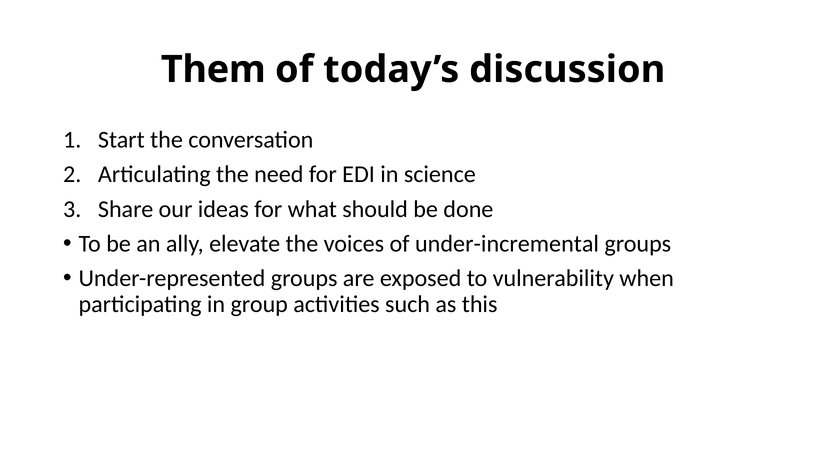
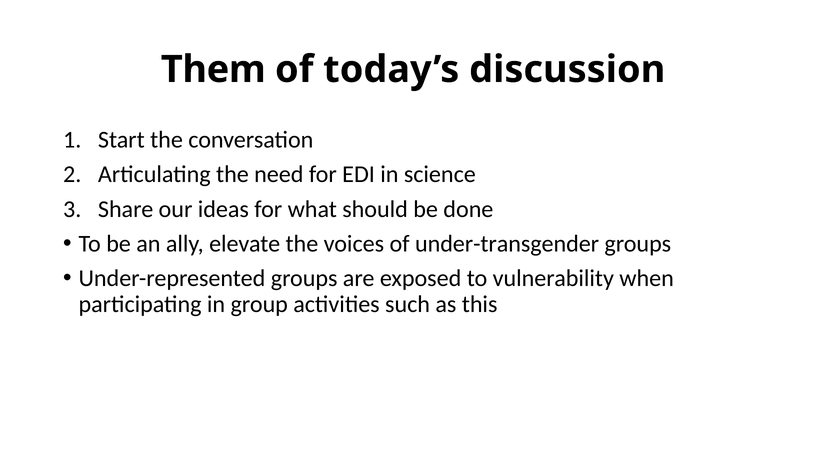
under-incremental: under-incremental -> under-transgender
